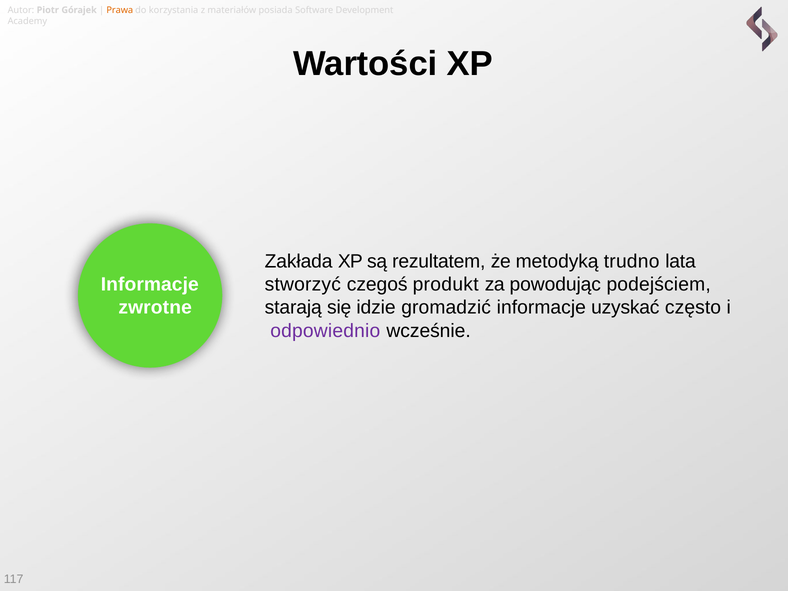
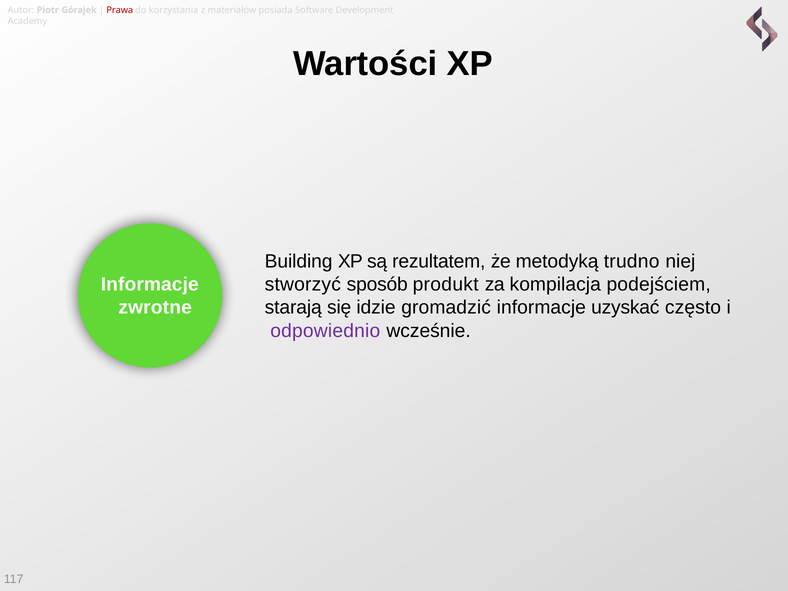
Prawa colour: orange -> red
Zakłada: Zakłada -> Building
lata: lata -> niej
czegoś: czegoś -> sposób
powodując: powodując -> kompilacja
